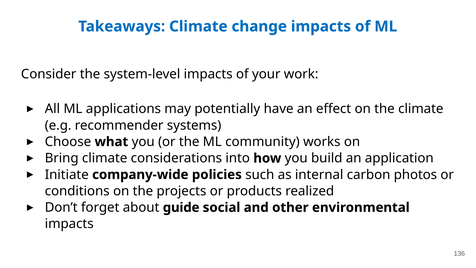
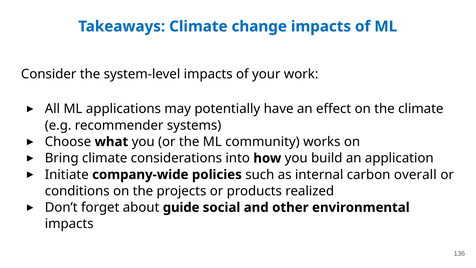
photos: photos -> overall
